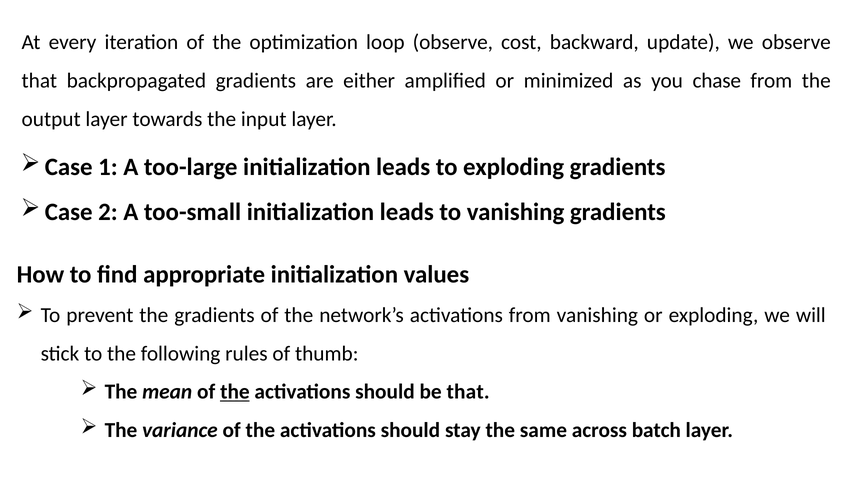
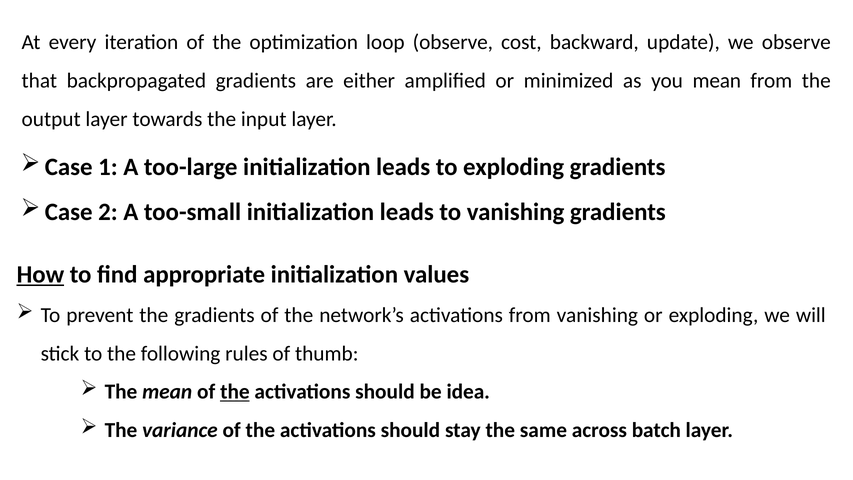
you chase: chase -> mean
How underline: none -> present
be that: that -> idea
